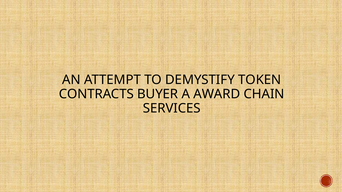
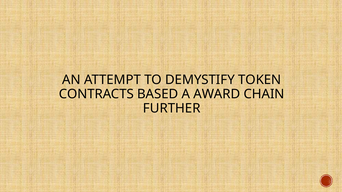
BUYER: BUYER -> BASED
SERVICES: SERVICES -> FURTHER
